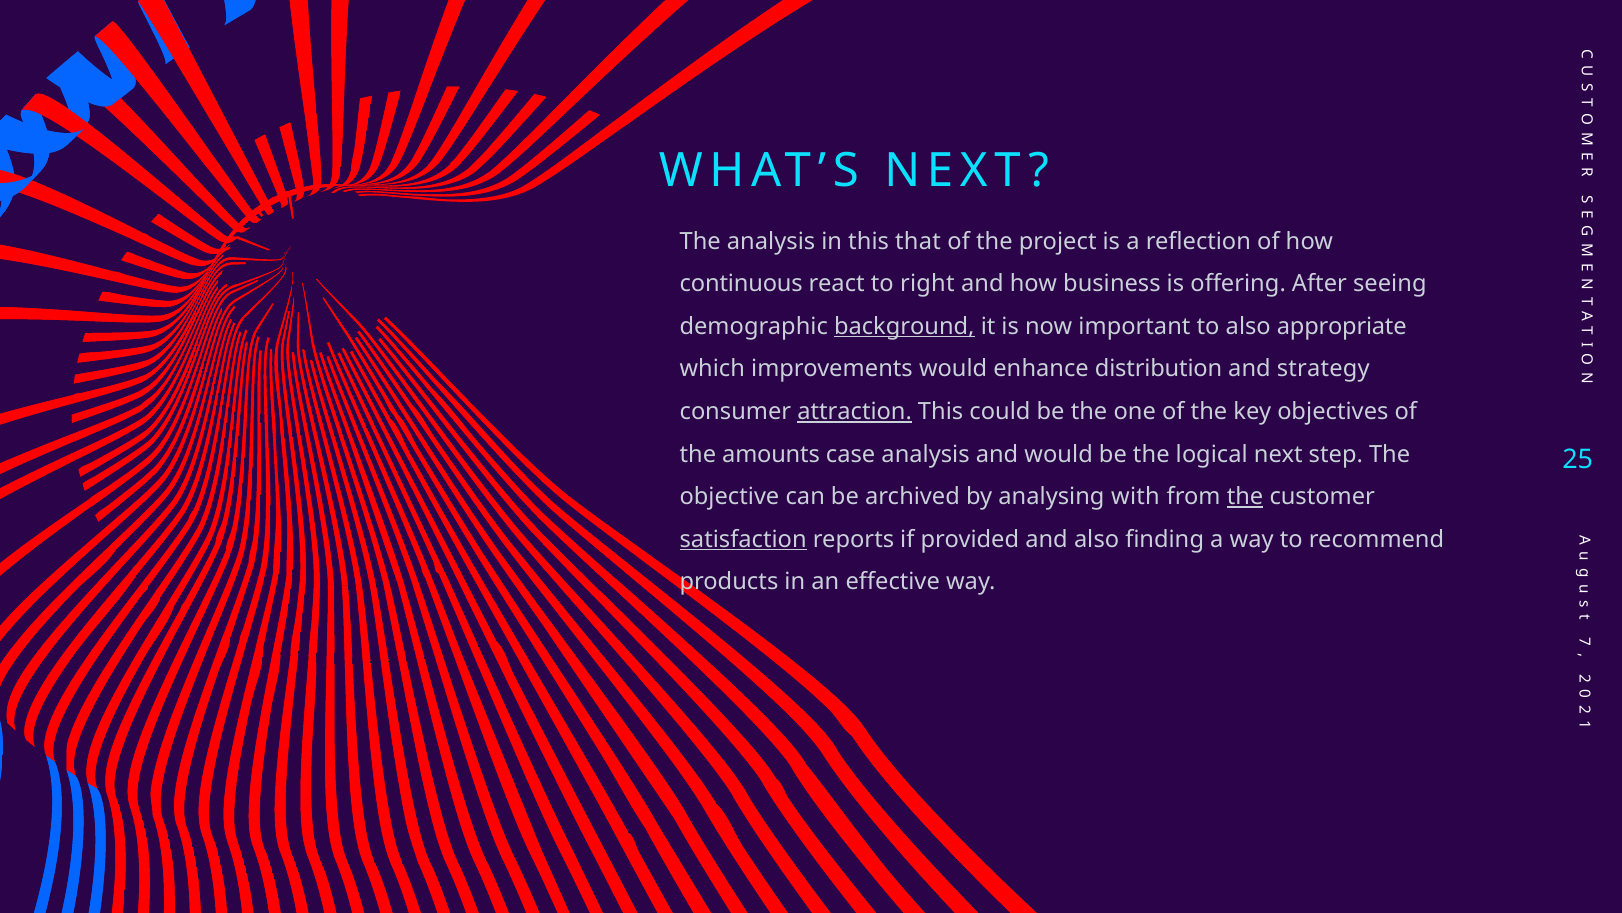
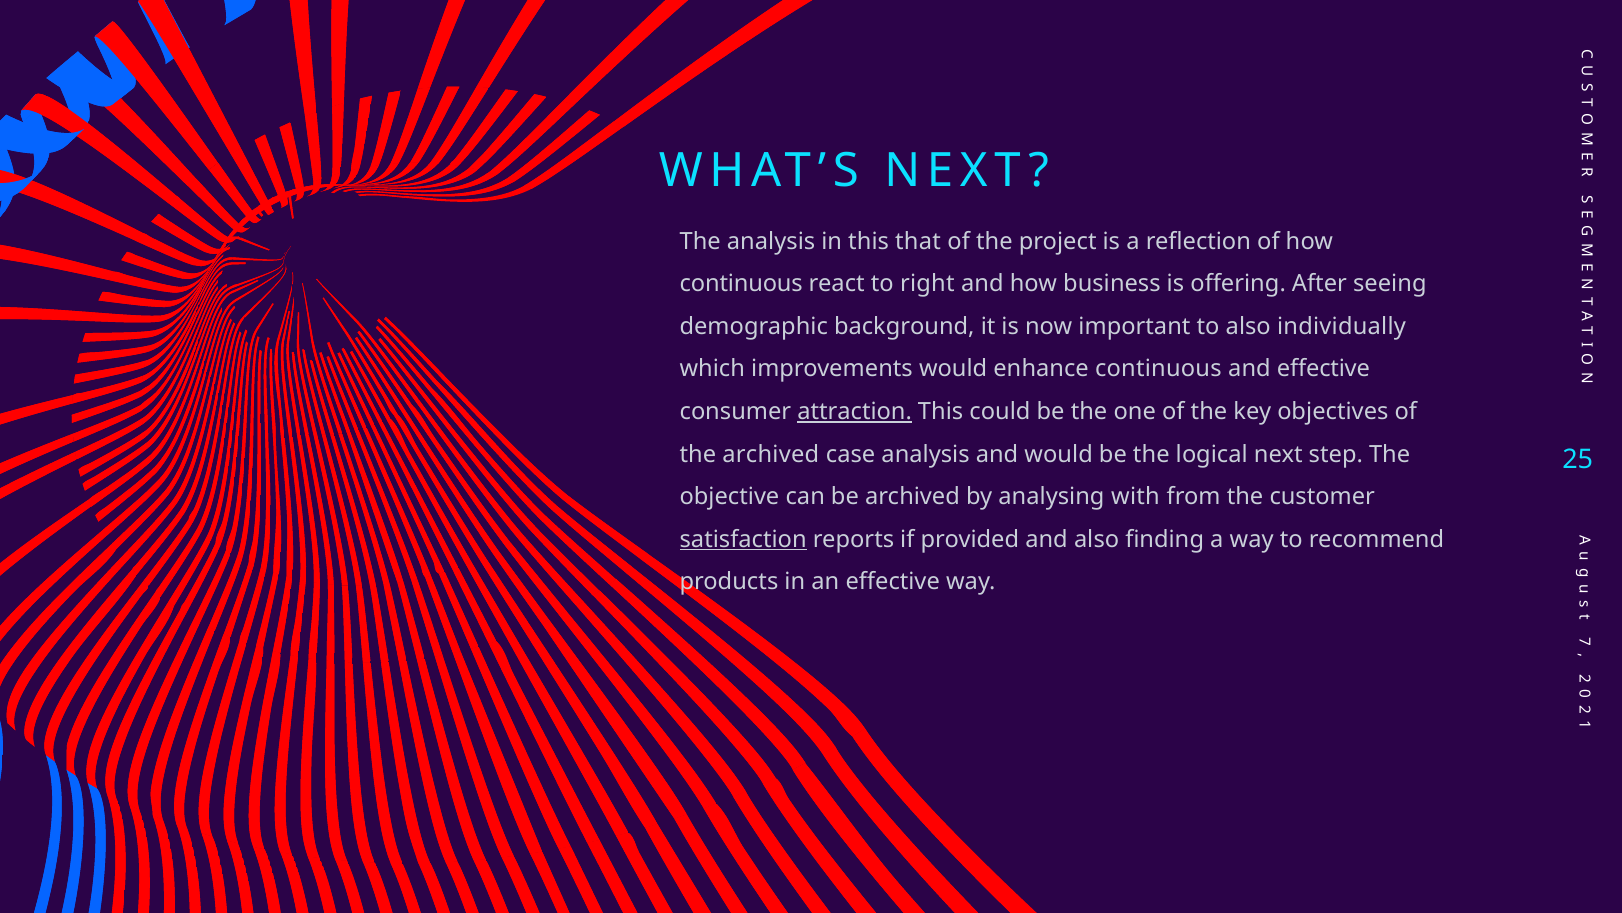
background underline: present -> none
appropriate: appropriate -> individually
enhance distribution: distribution -> continuous
and strategy: strategy -> effective
the amounts: amounts -> archived
the at (1245, 497) underline: present -> none
